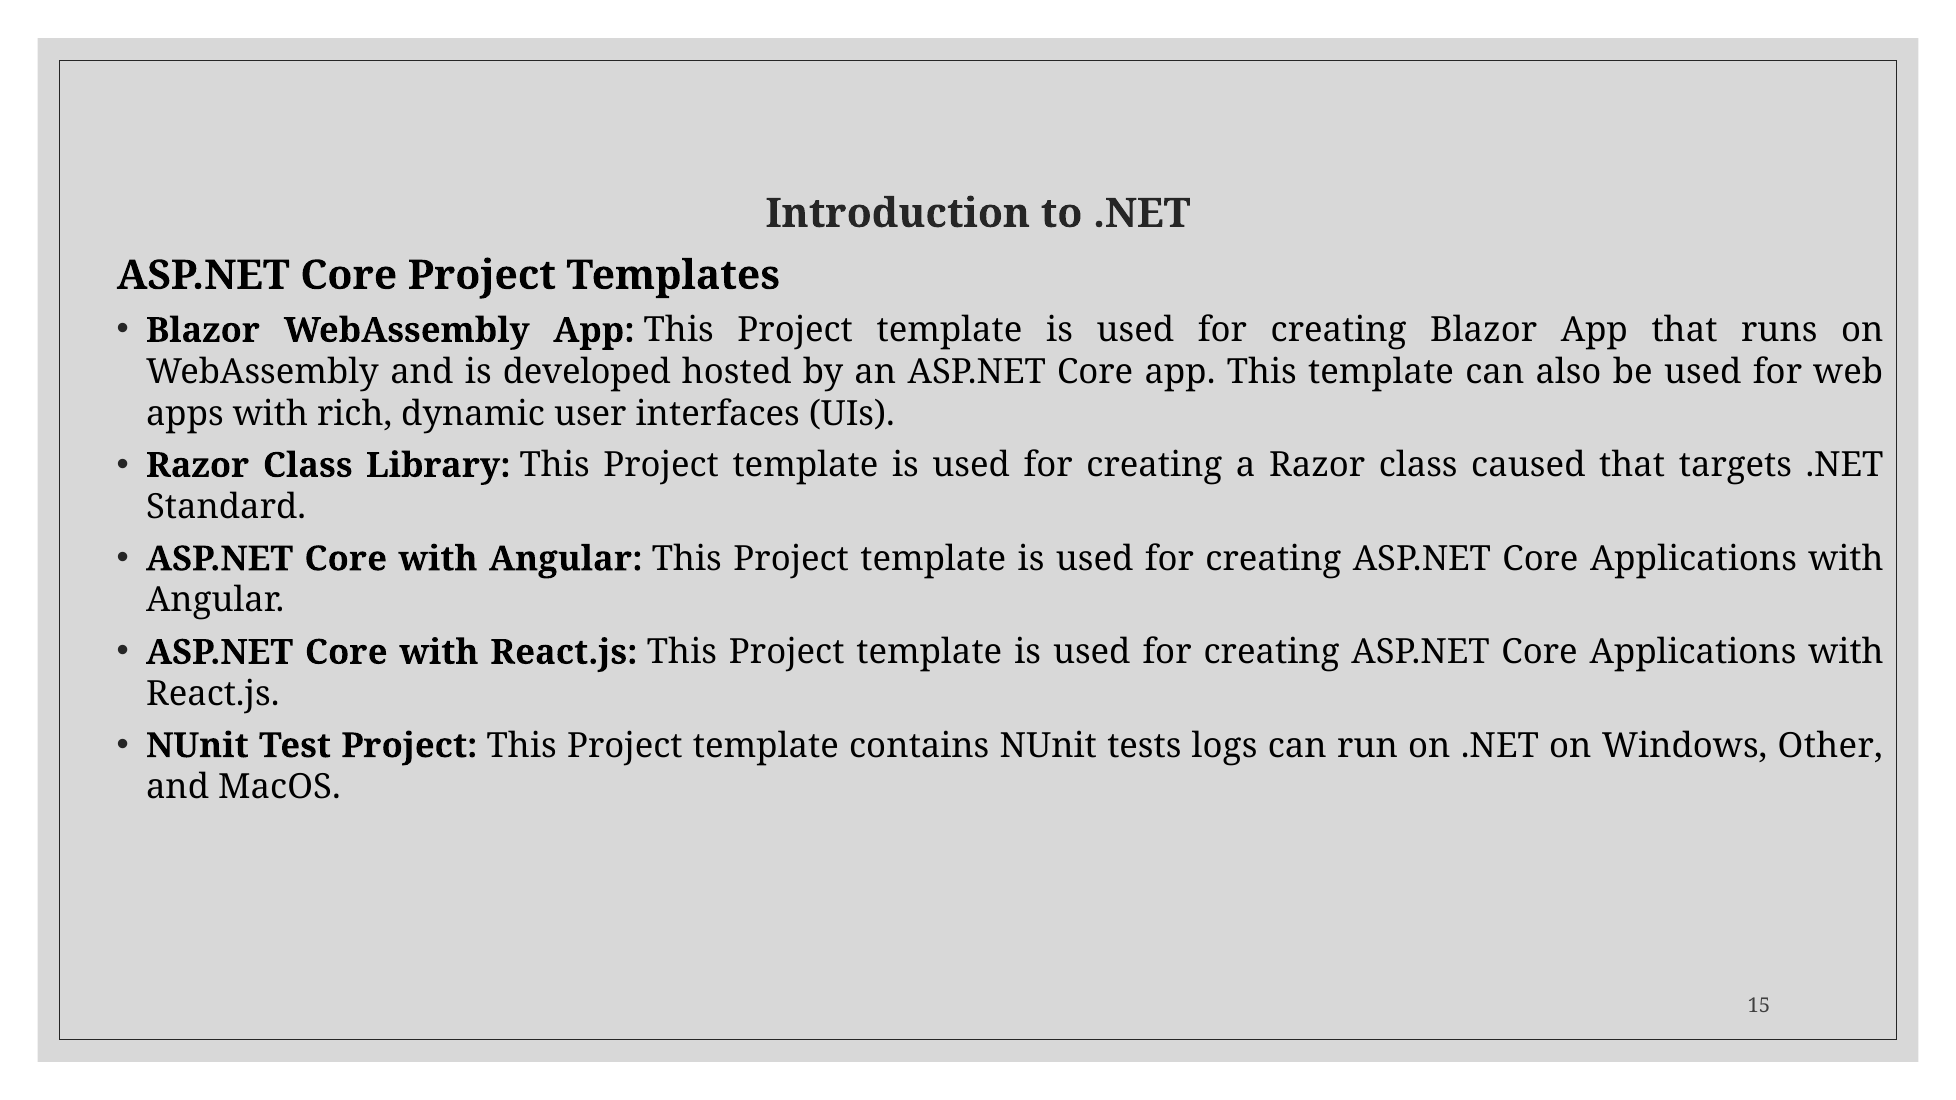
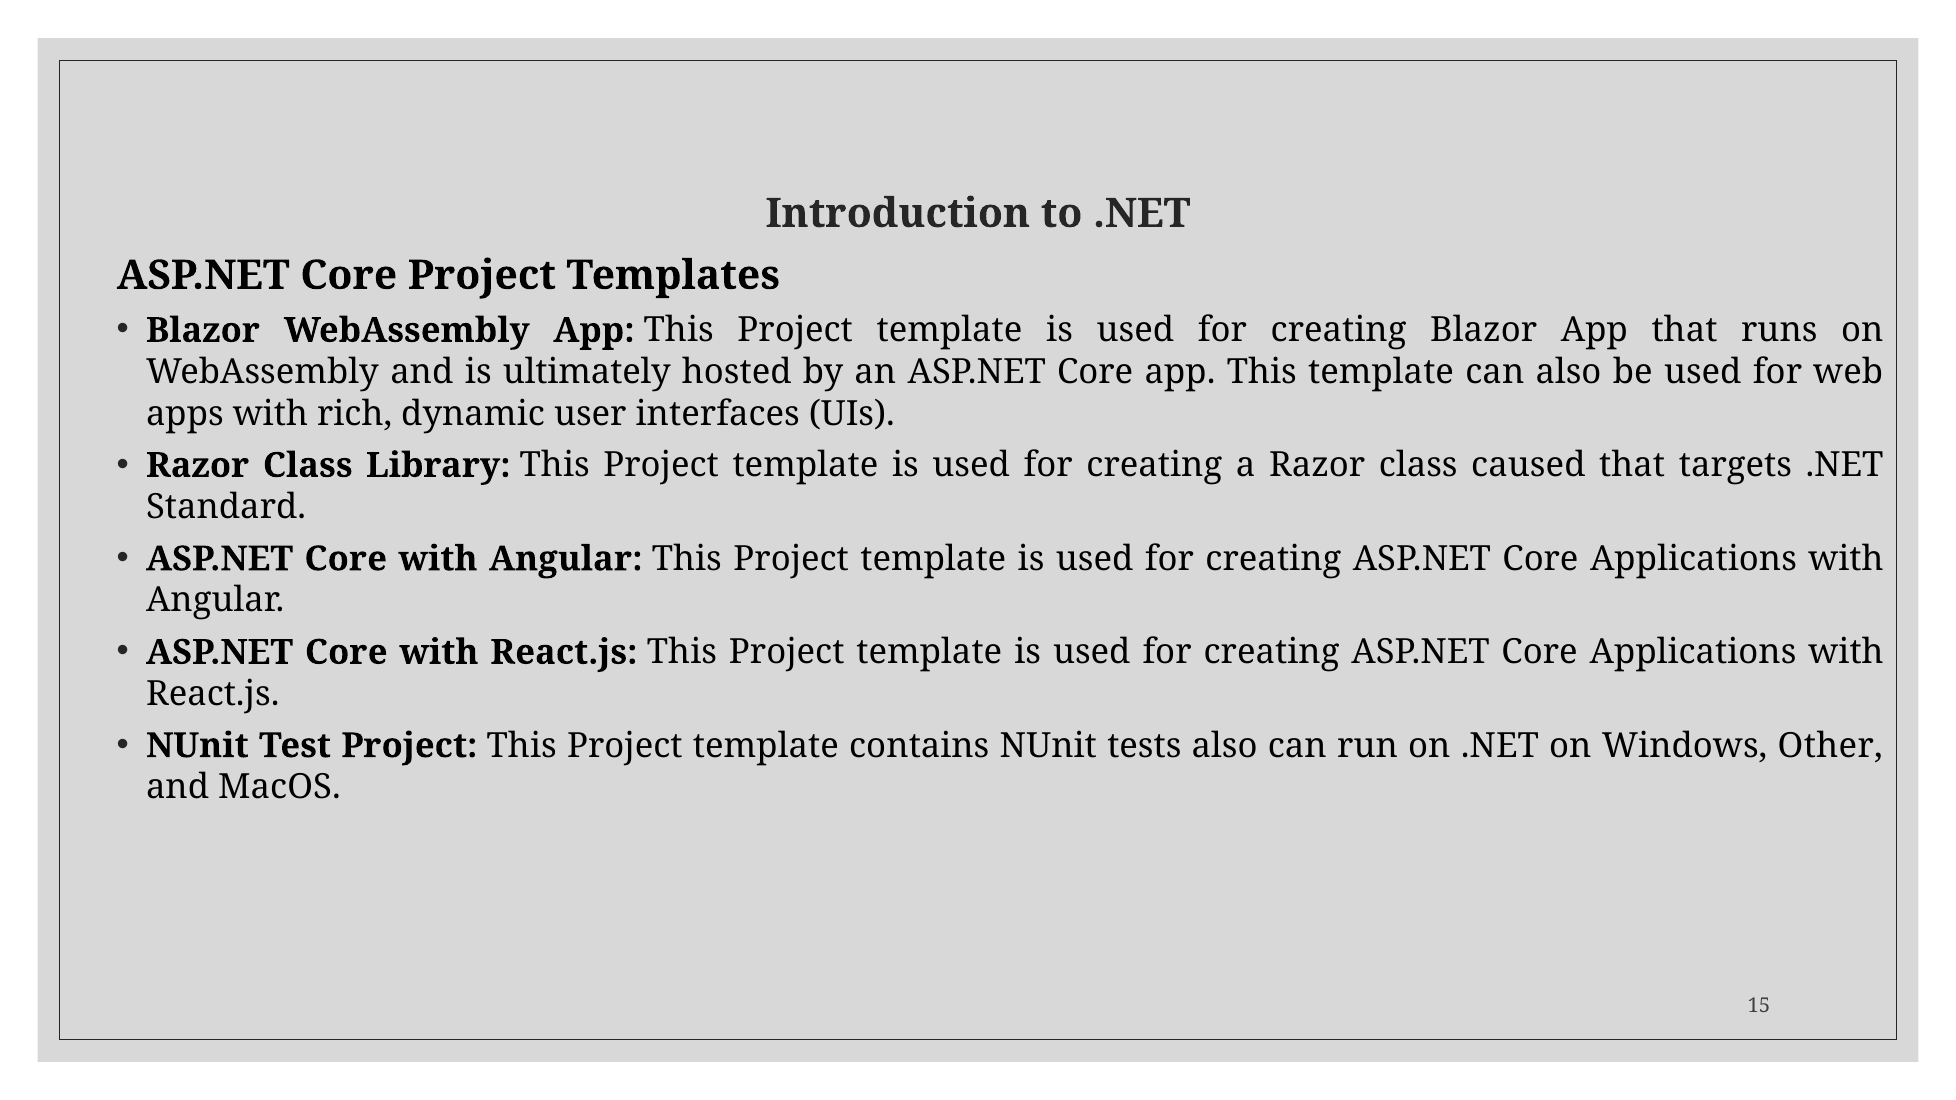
developed: developed -> ultimately
tests logs: logs -> also
